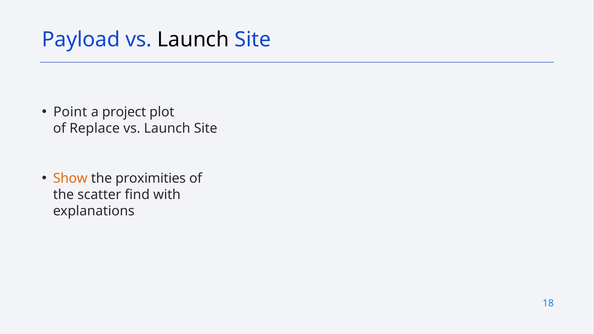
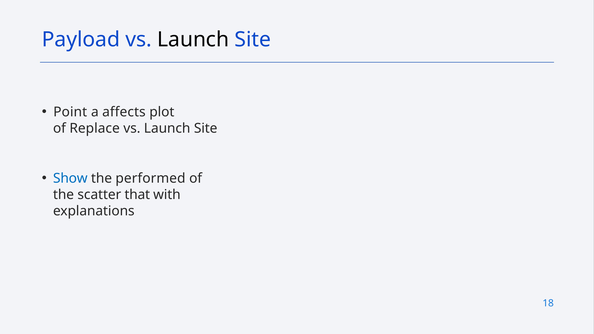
project: project -> affects
Show colour: orange -> blue
proximities: proximities -> performed
find: find -> that
